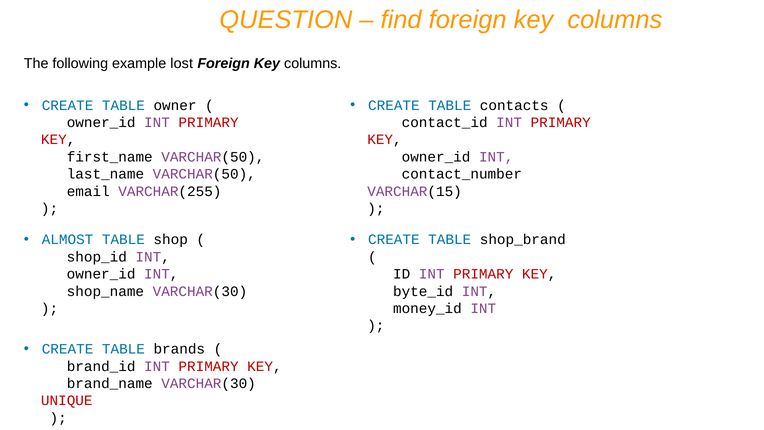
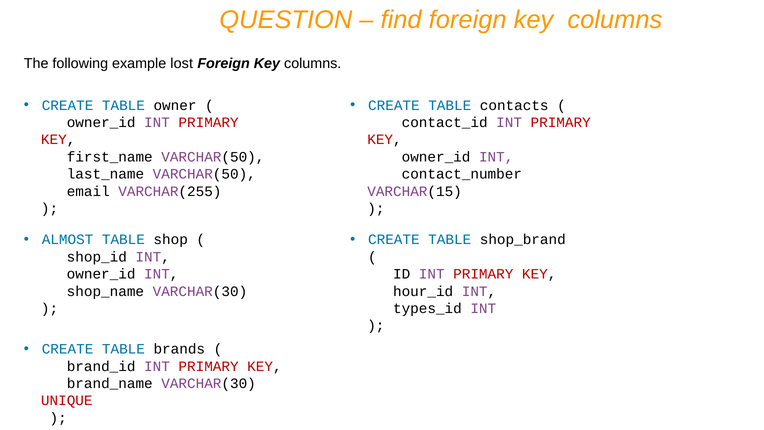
byte_id: byte_id -> hour_id
money_id: money_id -> types_id
